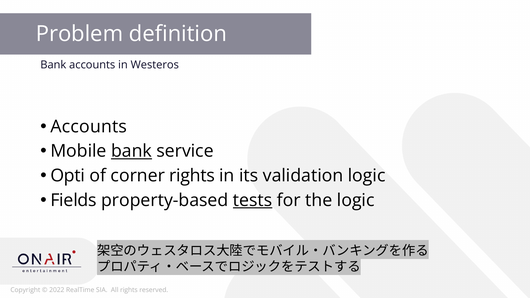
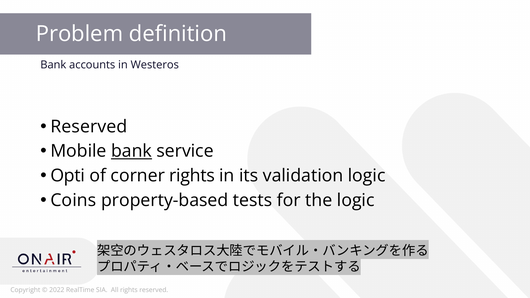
Accounts at (89, 127): Accounts -> Reserved
Fields: Fields -> Coins
tests underline: present -> none
